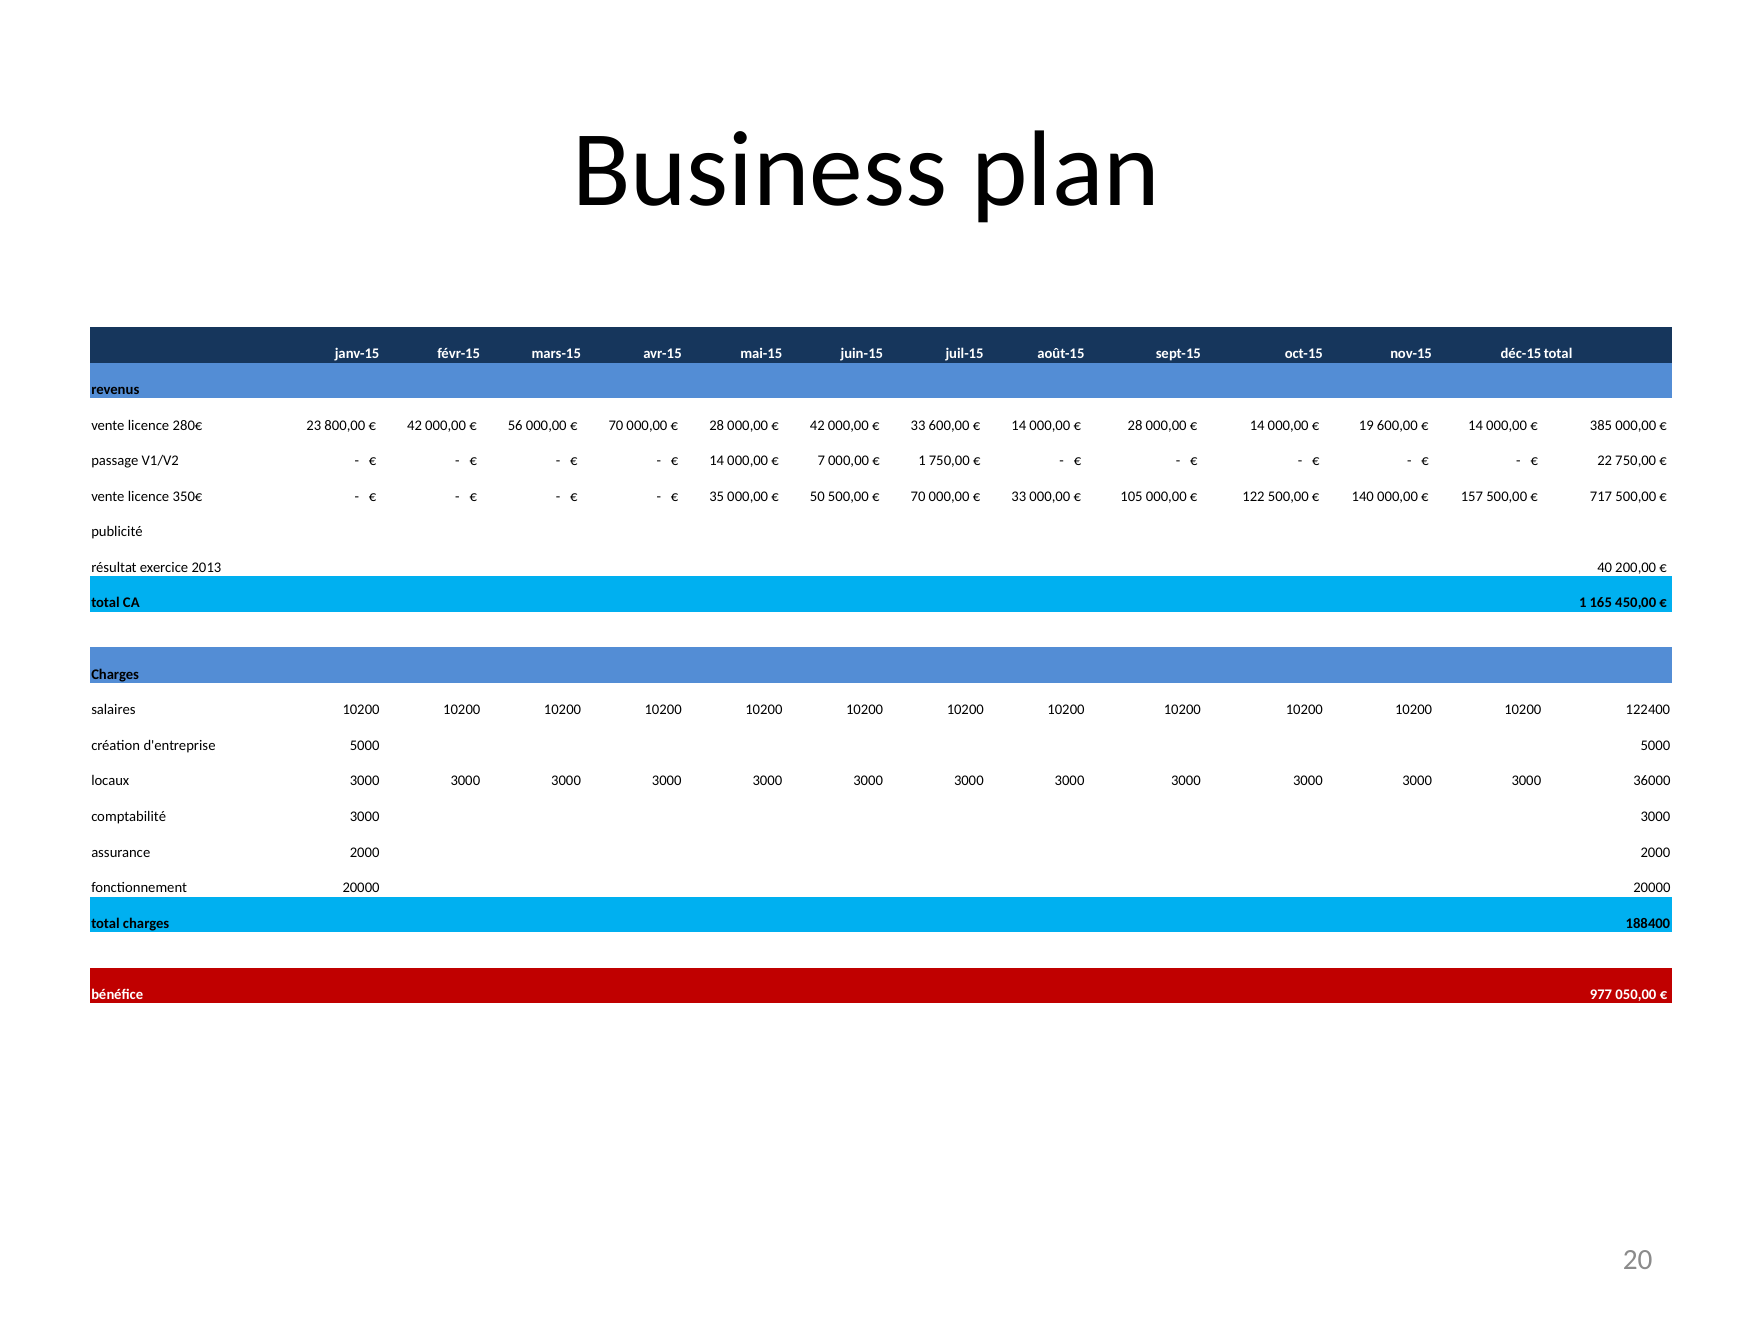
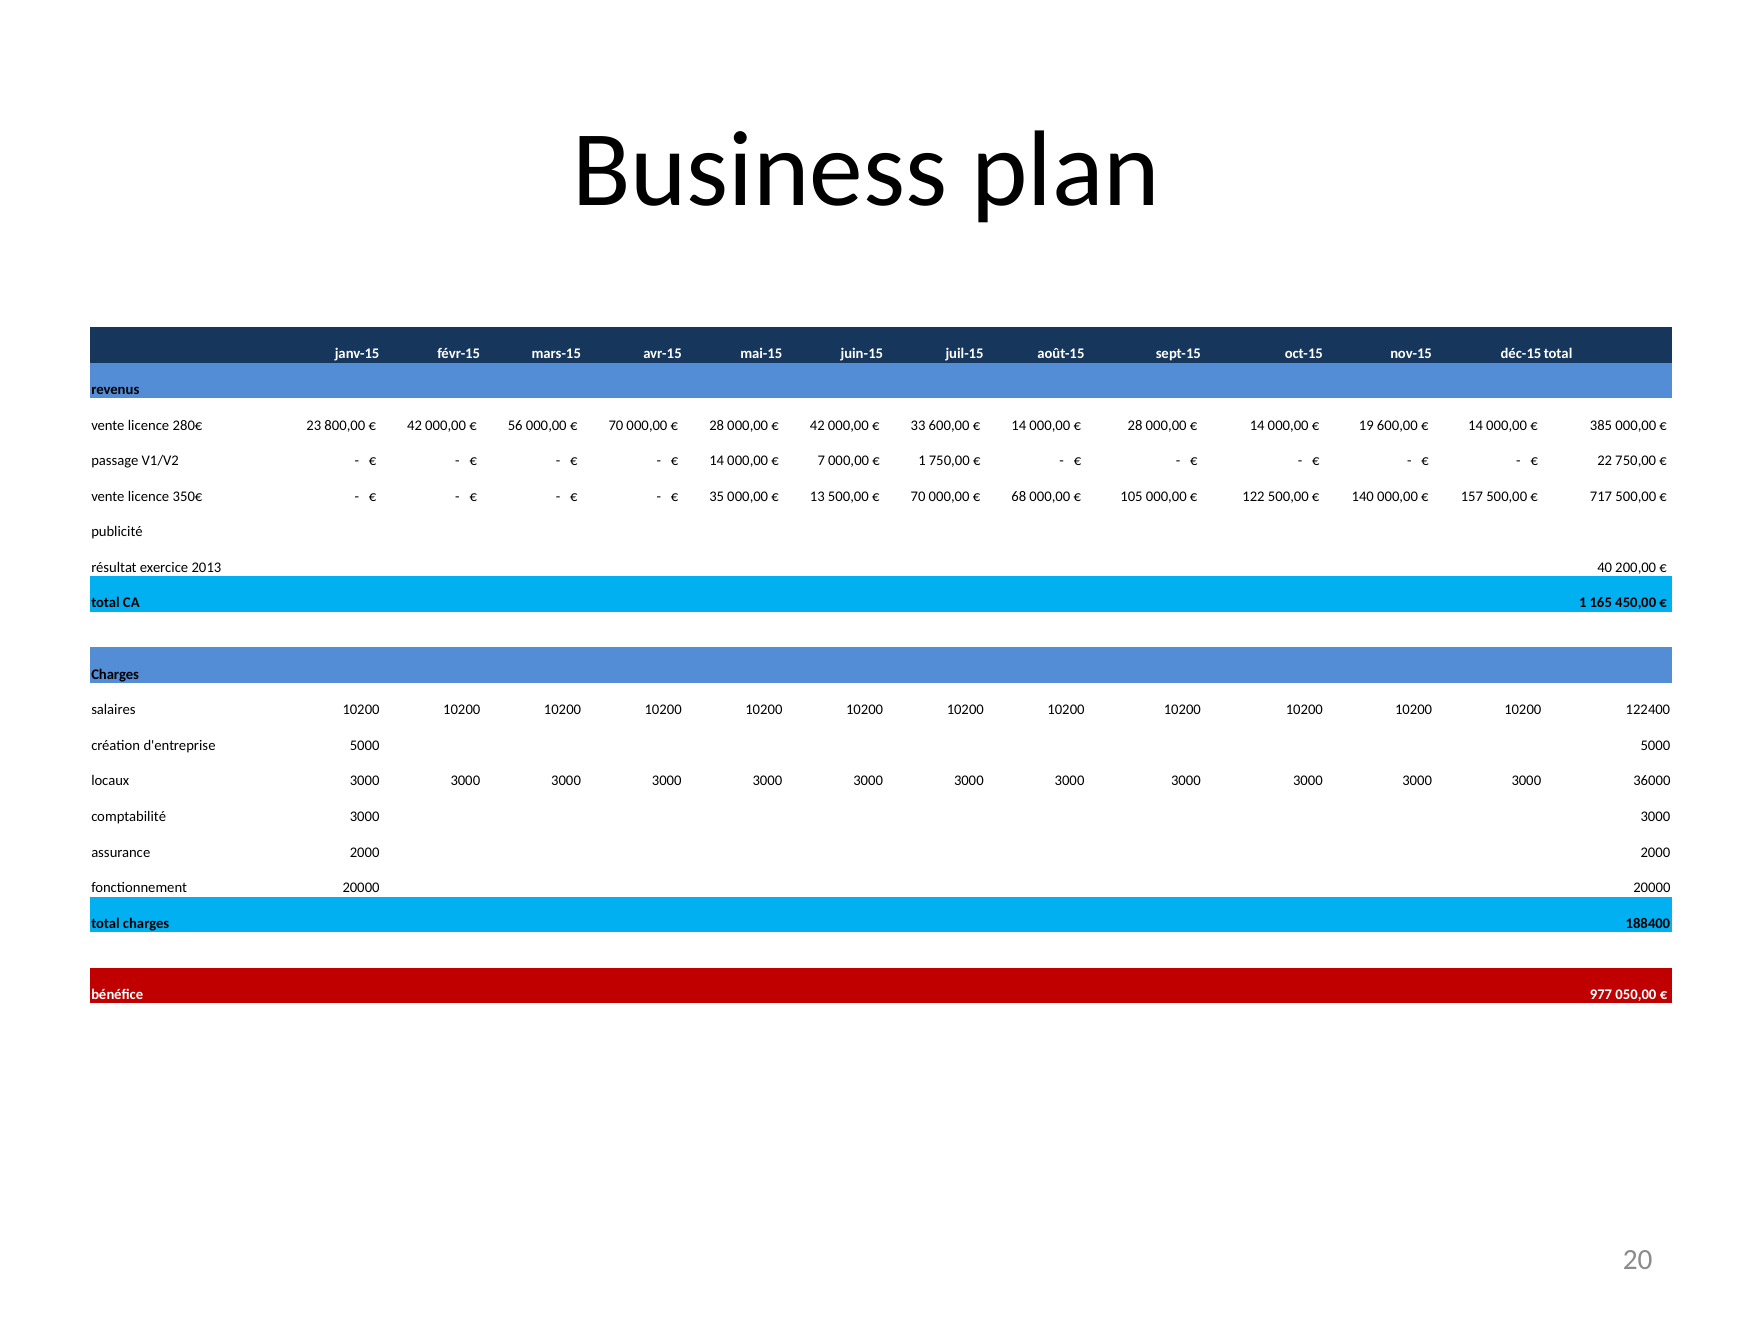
50: 50 -> 13
33 at (1019, 496): 33 -> 68
